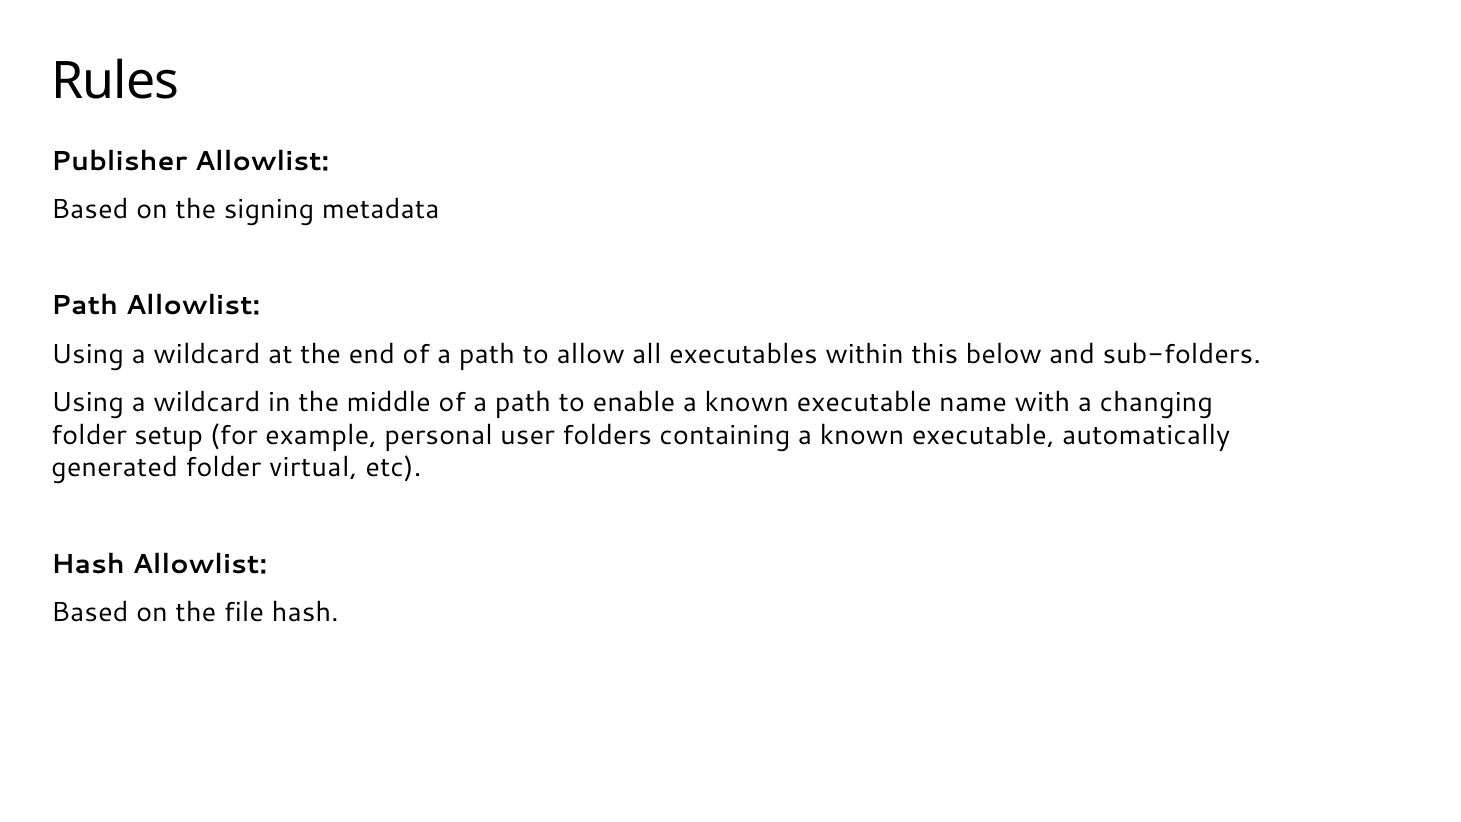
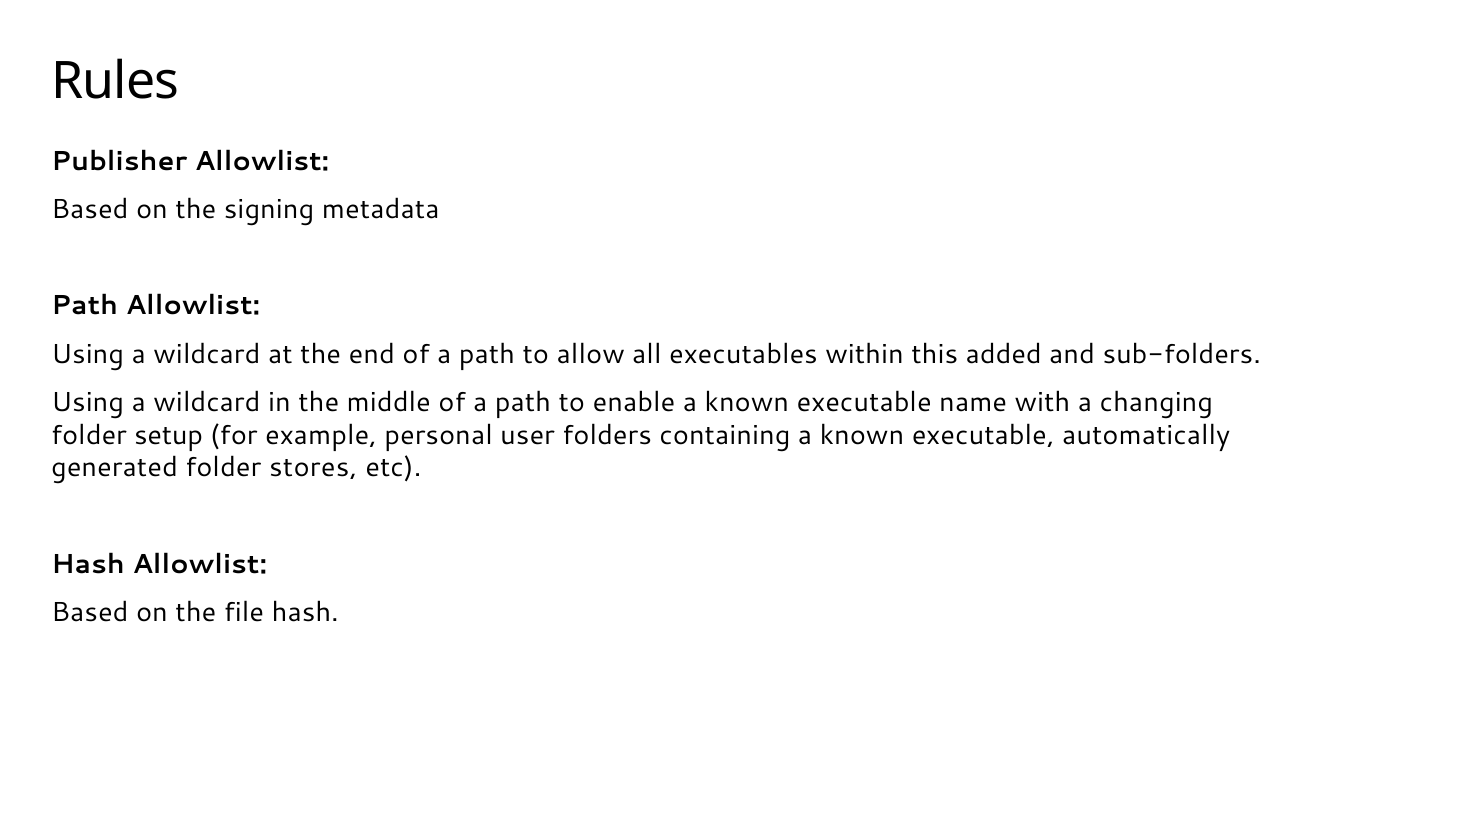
below: below -> added
virtual: virtual -> stores
